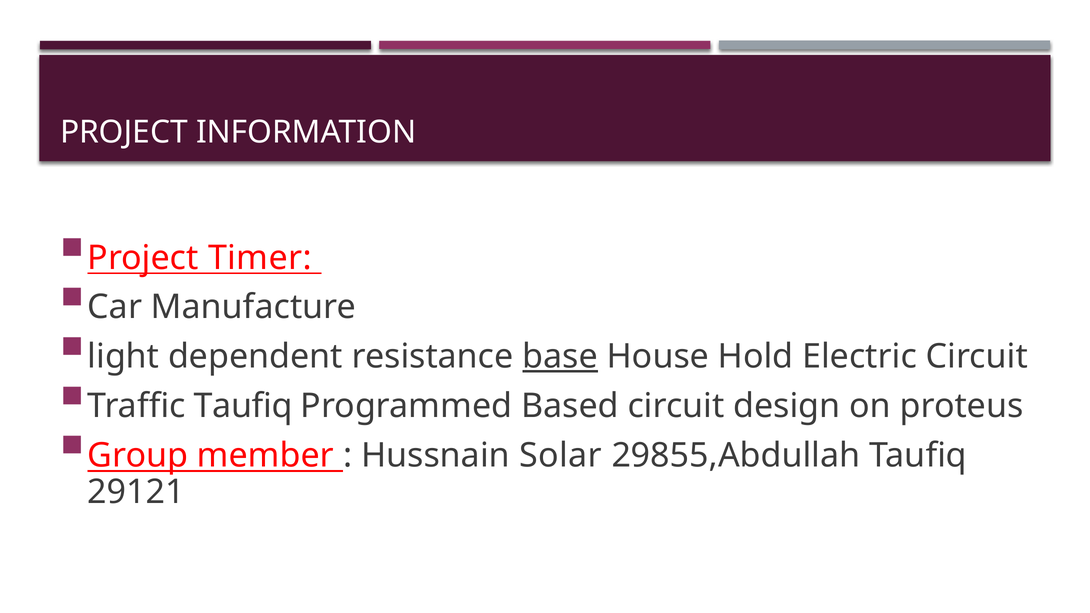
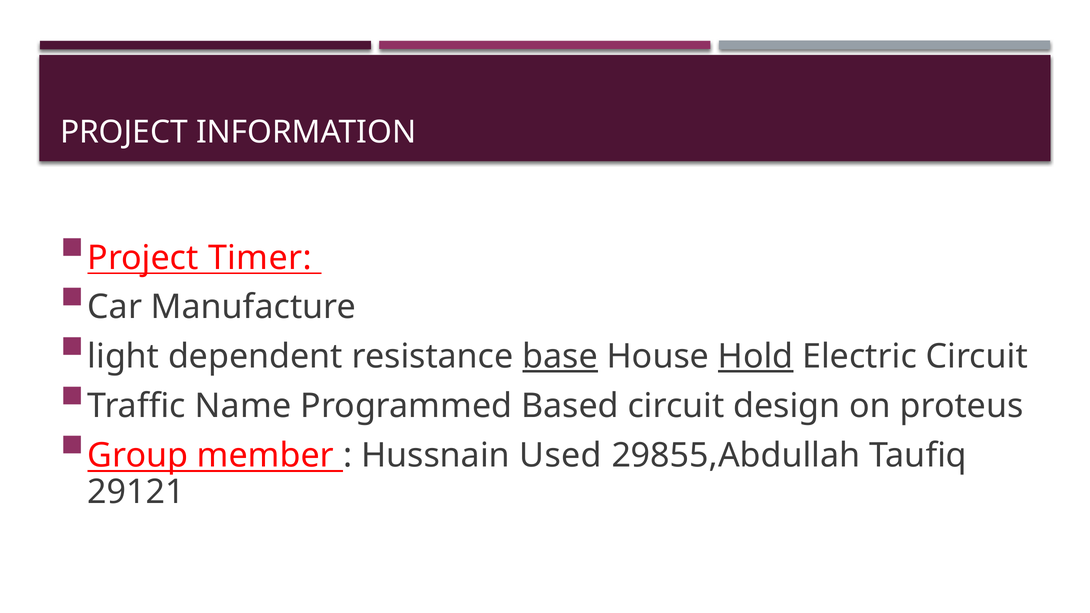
Hold underline: none -> present
Traffic Taufiq: Taufiq -> Name
Solar: Solar -> Used
